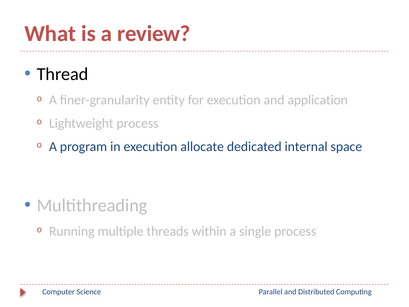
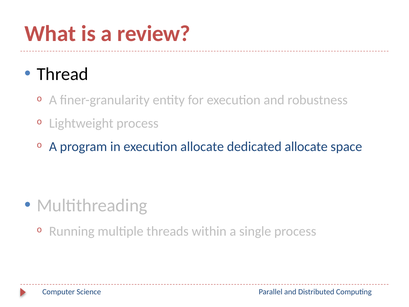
application: application -> robustness
dedicated internal: internal -> allocate
